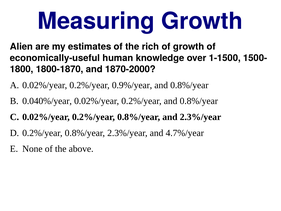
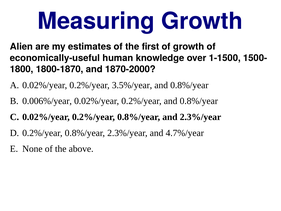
rich: rich -> first
0.9%/year: 0.9%/year -> 3.5%/year
0.040%/year: 0.040%/year -> 0.006%/year
